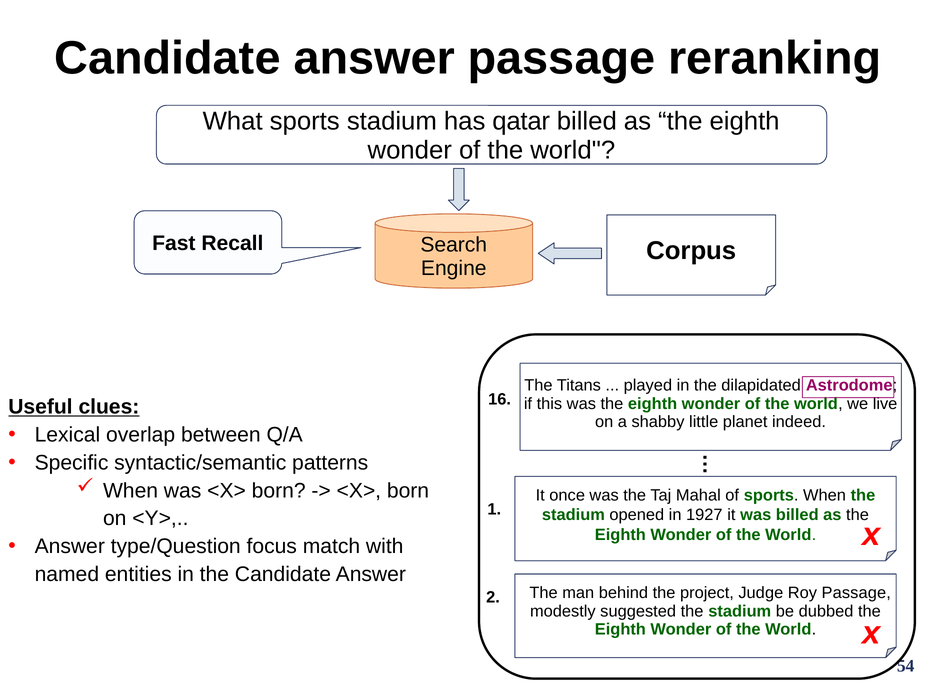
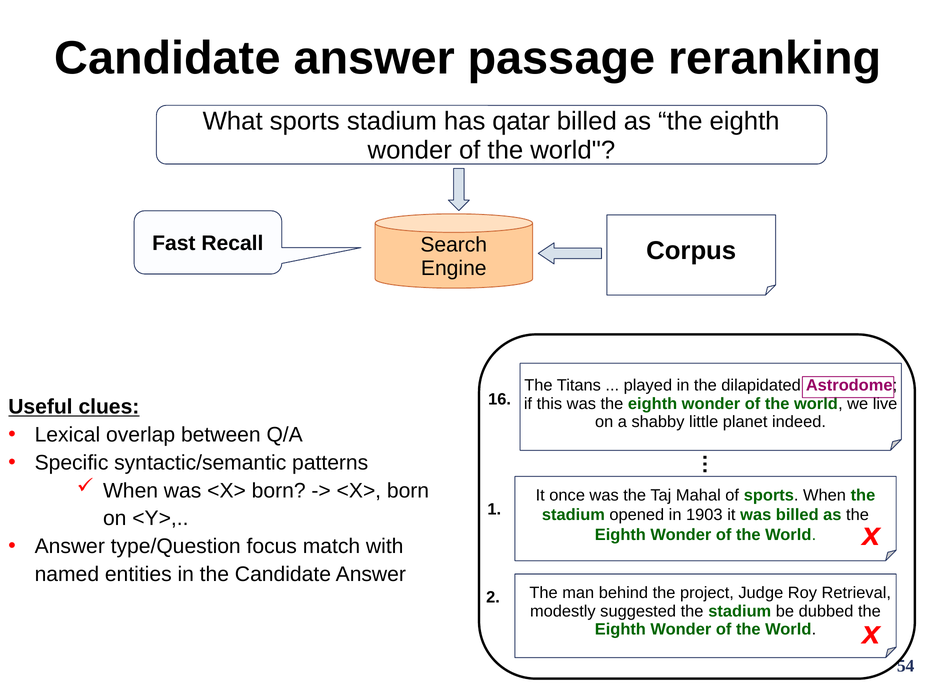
1927: 1927 -> 1903
Roy Passage: Passage -> Retrieval
